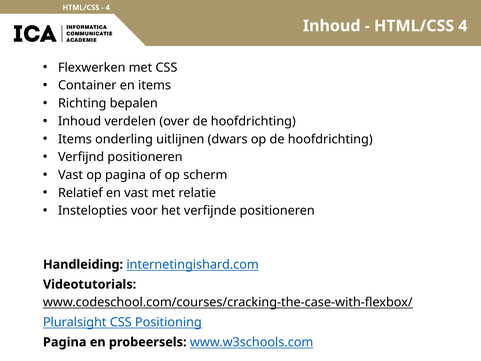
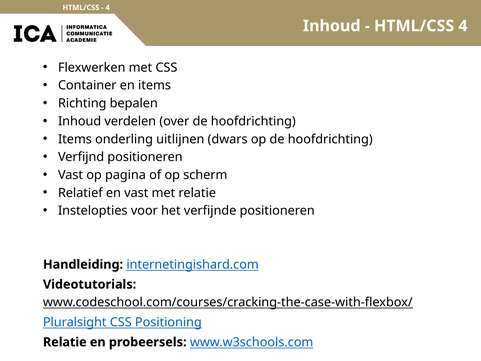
Pagina at (65, 342): Pagina -> Relatie
